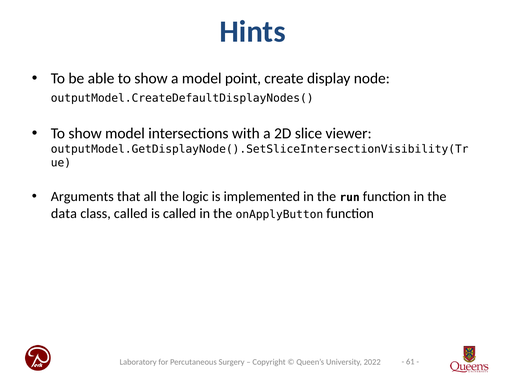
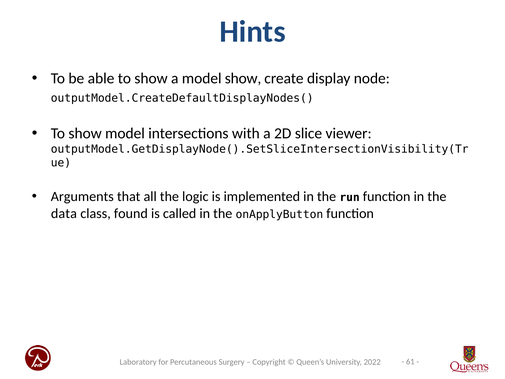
model point: point -> show
class called: called -> found
